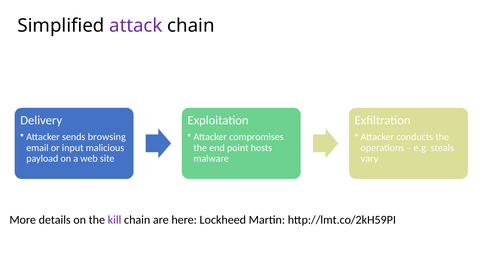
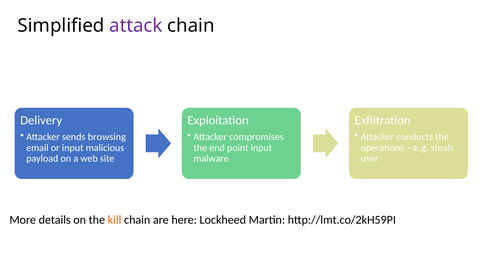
point hosts: hosts -> input
vary: vary -> user
kill colour: purple -> orange
